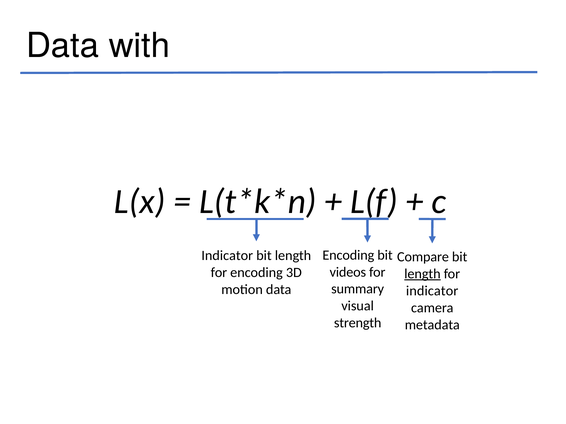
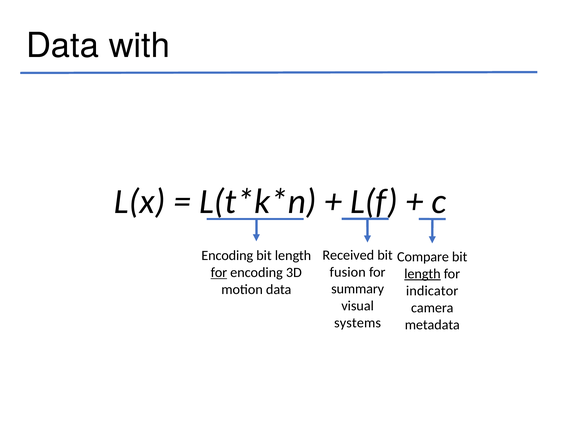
Encoding at (348, 255): Encoding -> Received
Indicator at (227, 256): Indicator -> Encoding
videos: videos -> fusion
for at (219, 273) underline: none -> present
strength: strength -> systems
